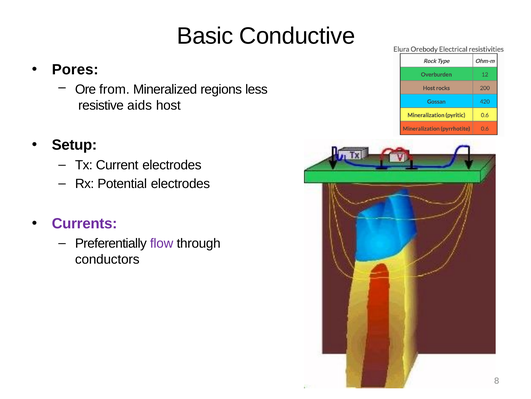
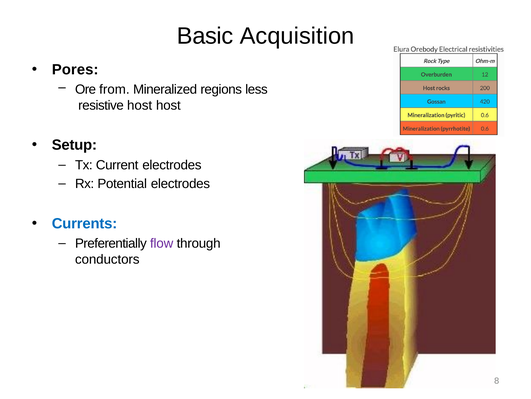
Conductive: Conductive -> Acquisition
resistive aids: aids -> host
Currents colour: purple -> blue
